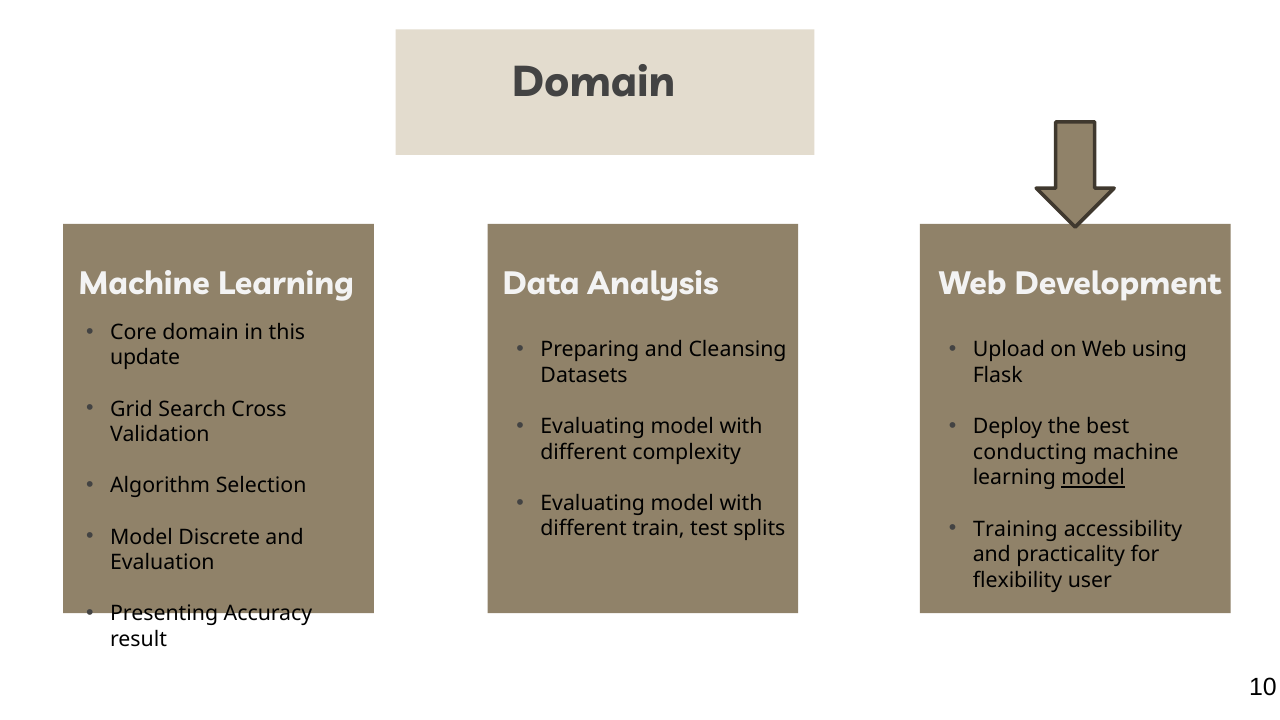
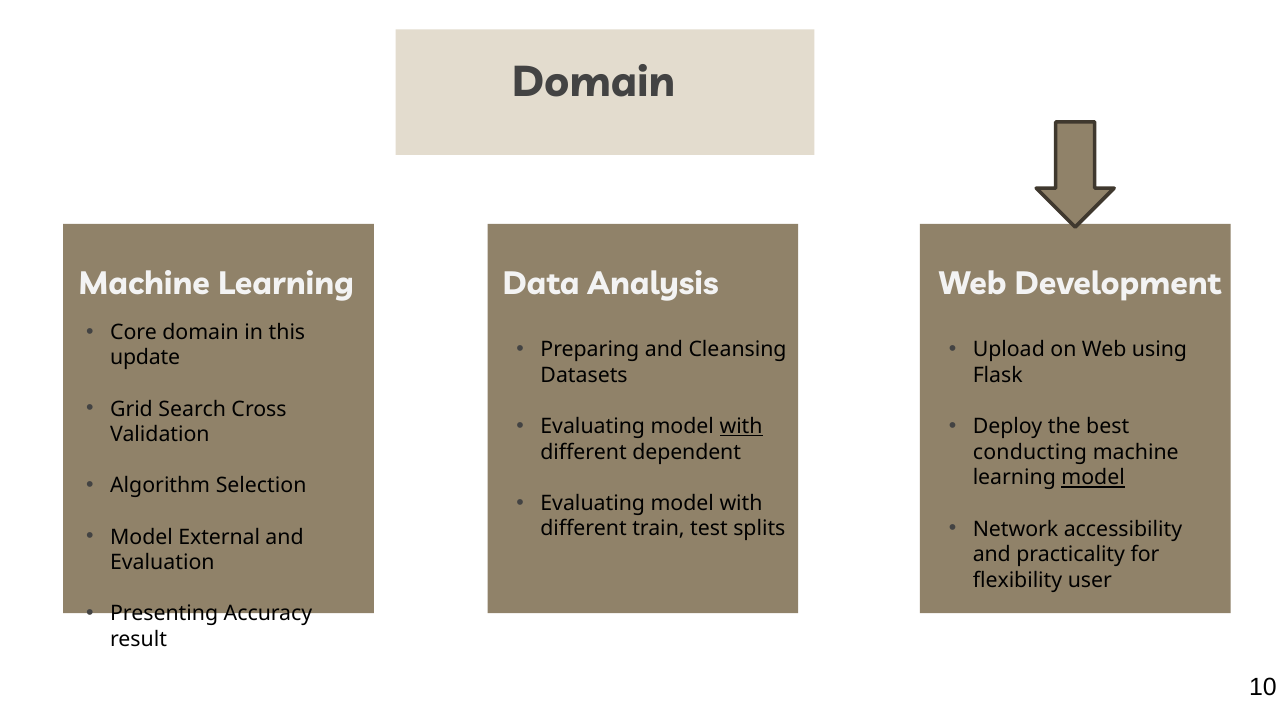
with at (741, 427) underline: none -> present
complexity: complexity -> dependent
Training: Training -> Network
Discrete: Discrete -> External
